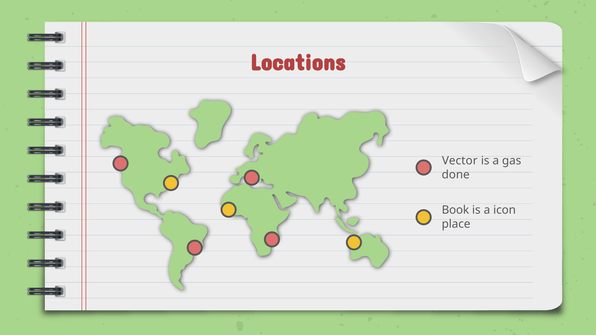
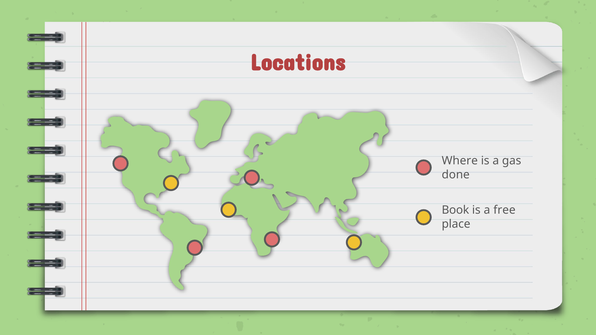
Vector: Vector -> Where
icon: icon -> free
